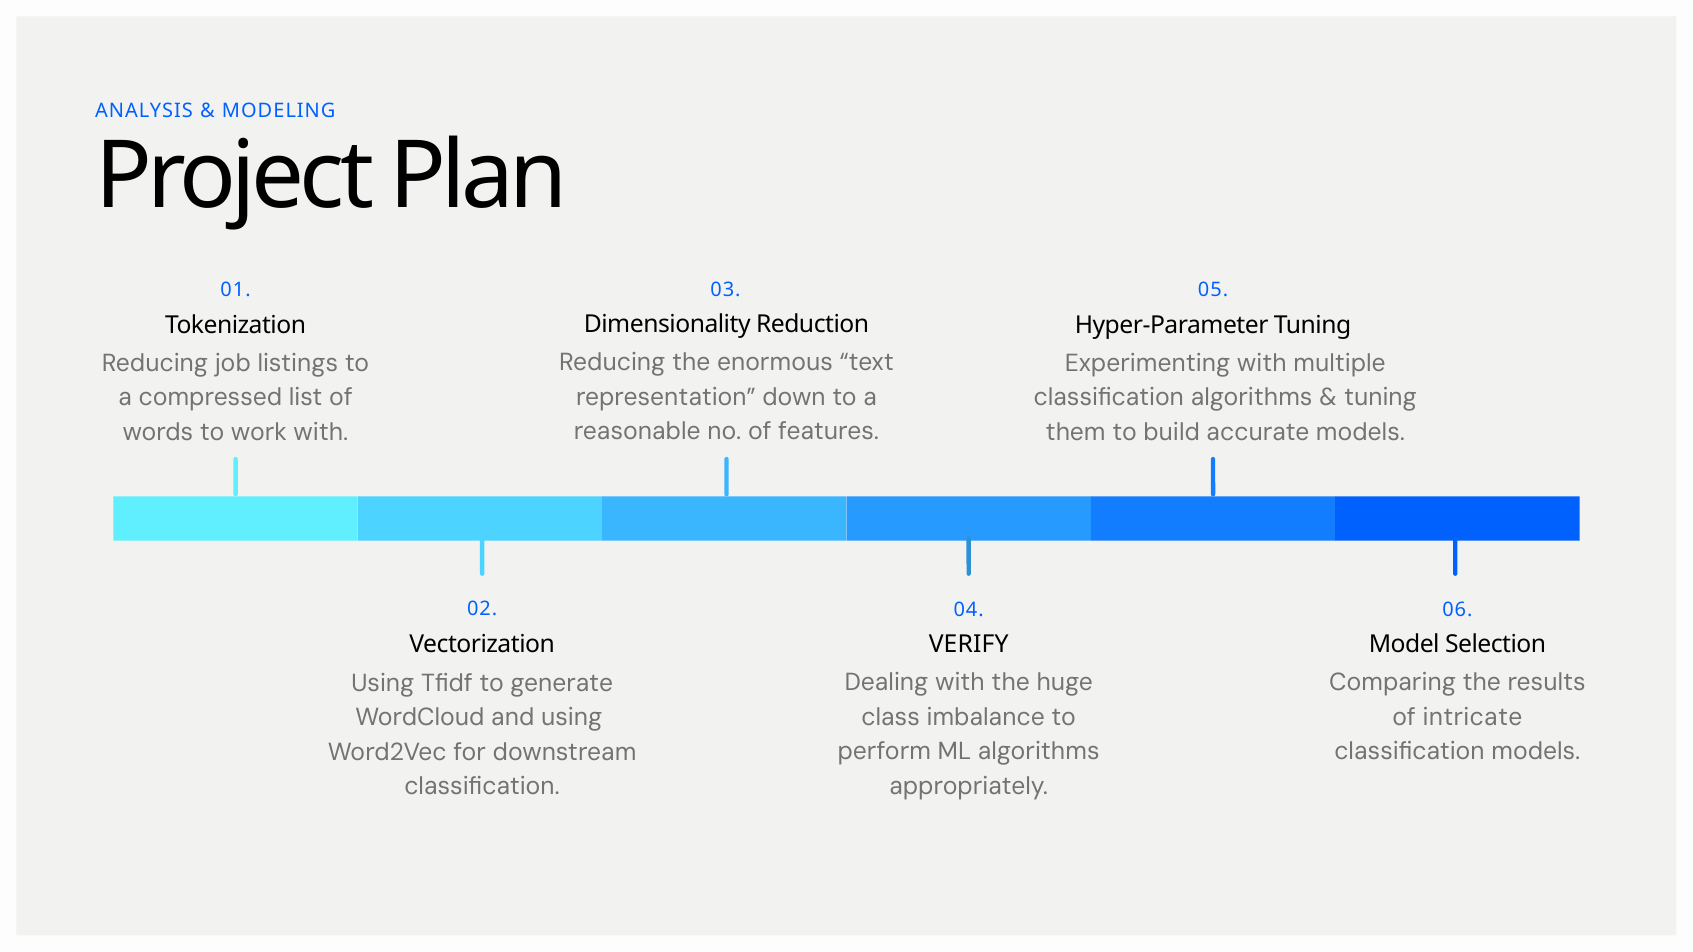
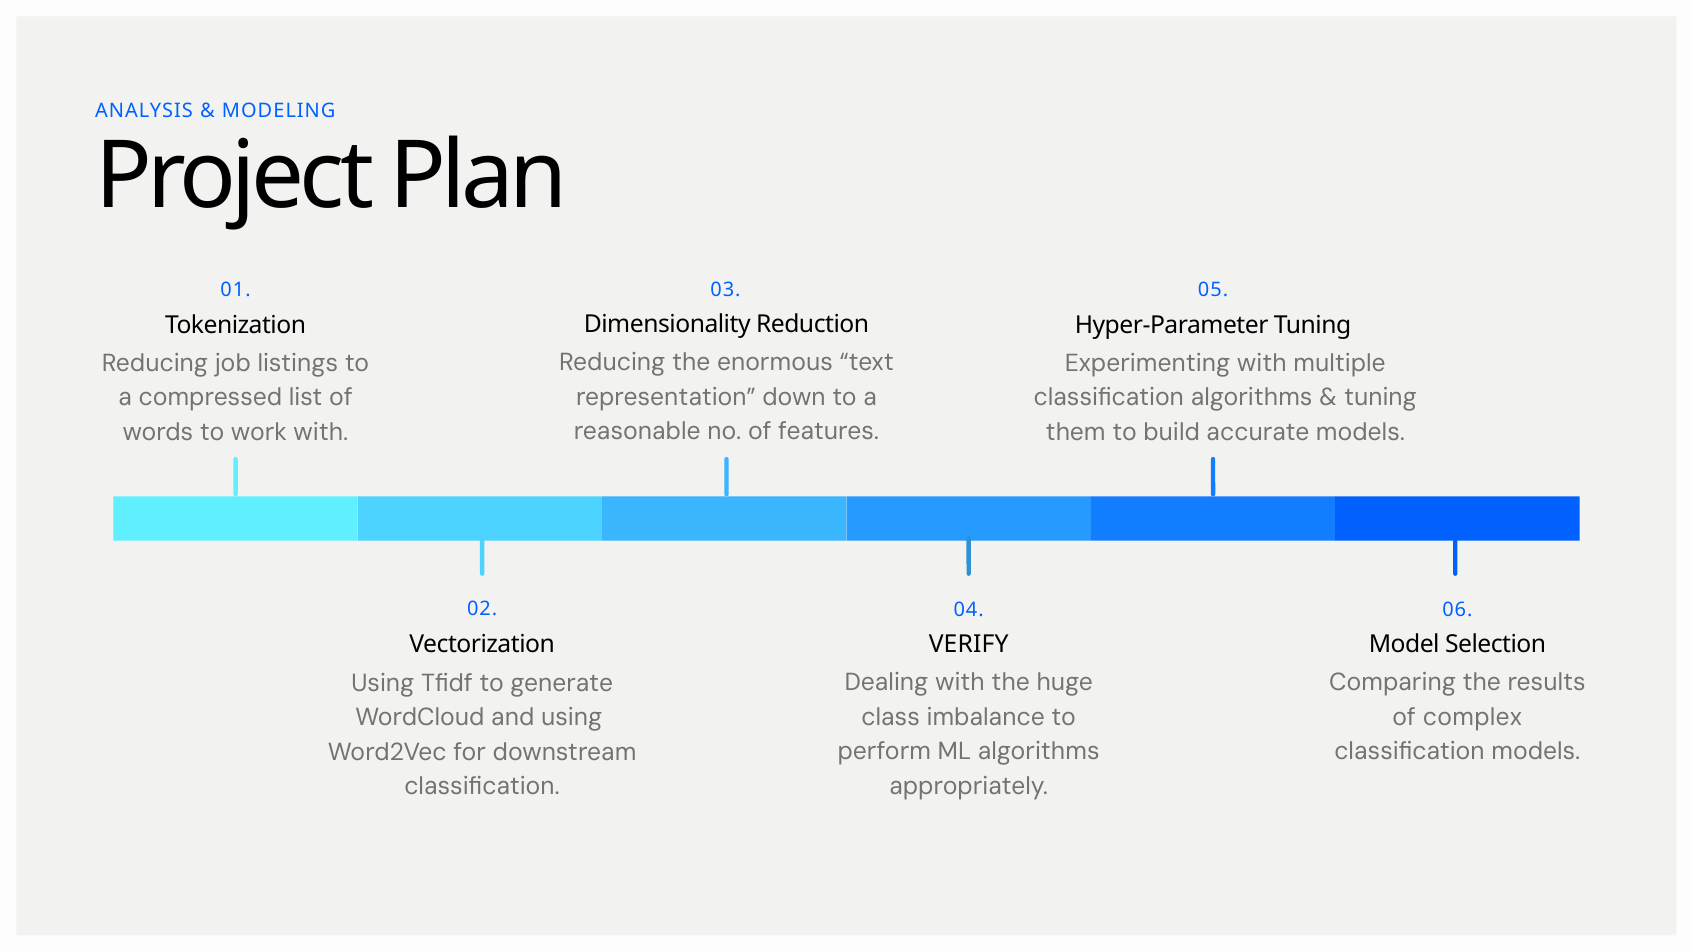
intricate: intricate -> complex
